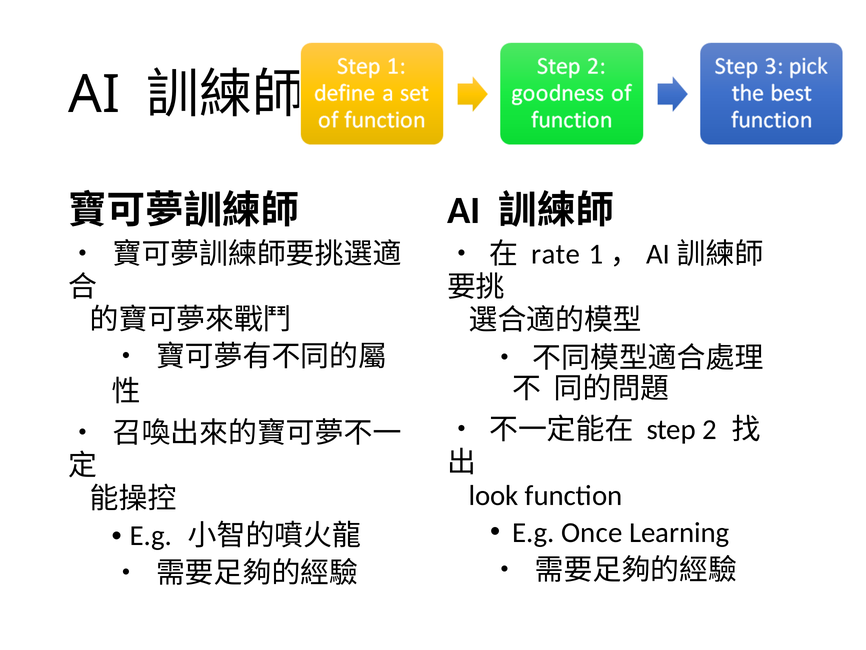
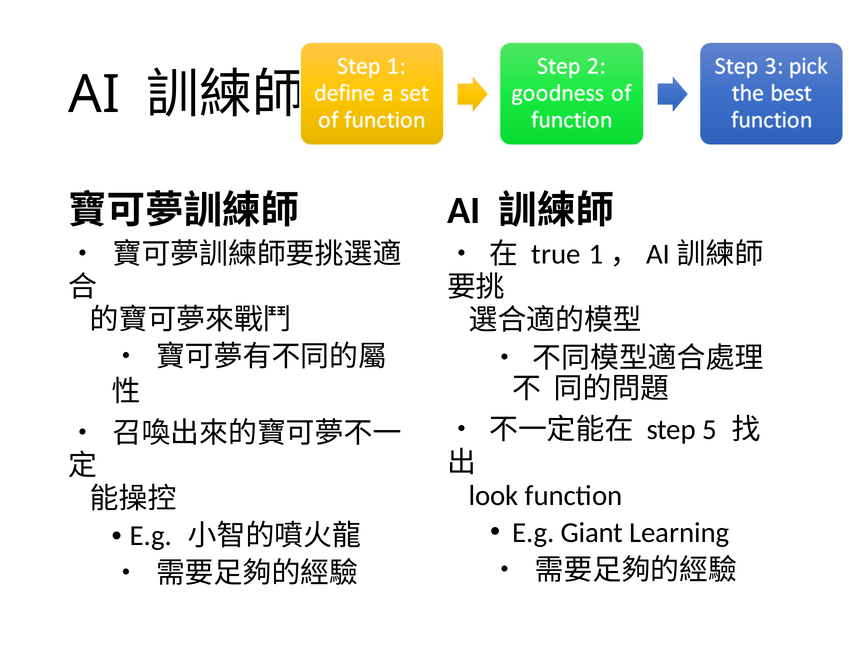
rate: rate -> true
2: 2 -> 5
Once: Once -> Giant
